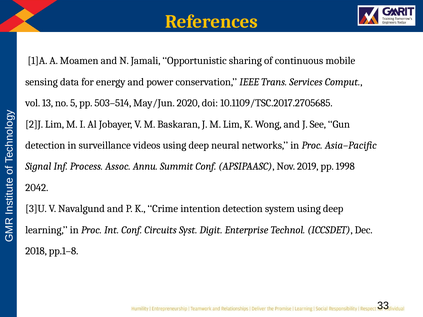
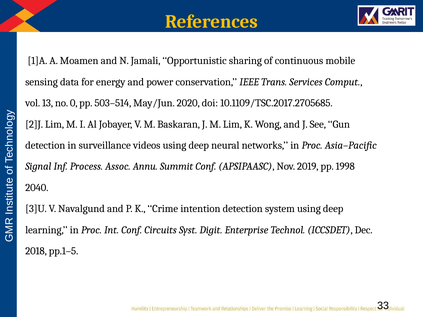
5: 5 -> 0
2042: 2042 -> 2040
pp.1–8: pp.1–8 -> pp.1–5
